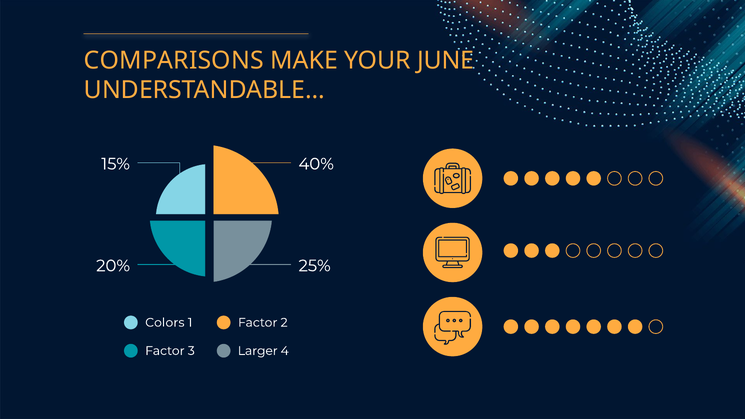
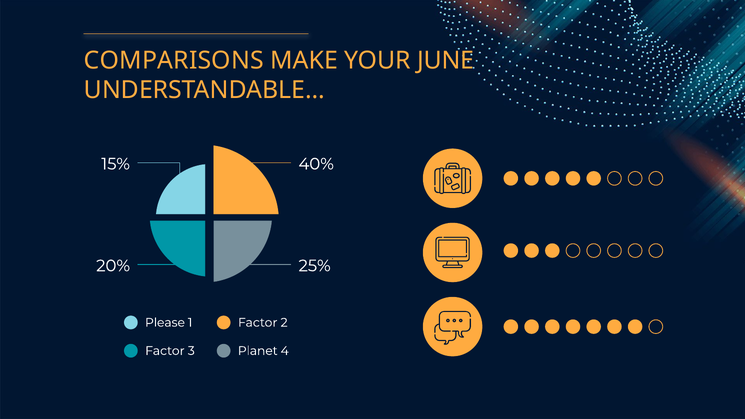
Colors: Colors -> Please
Larger: Larger -> Planet
